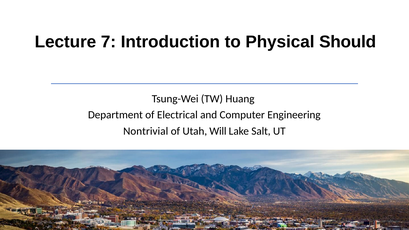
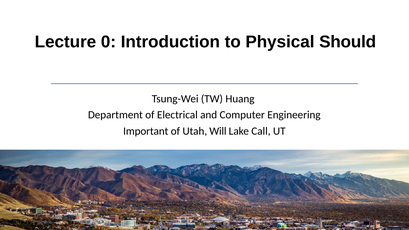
7: 7 -> 0
Nontrivial: Nontrivial -> Important
Salt: Salt -> Call
